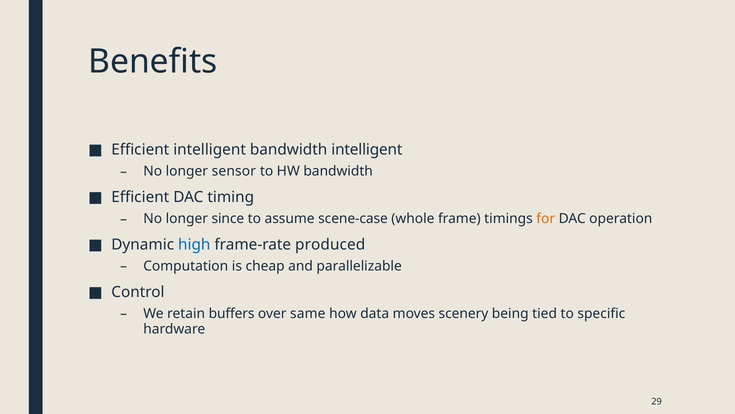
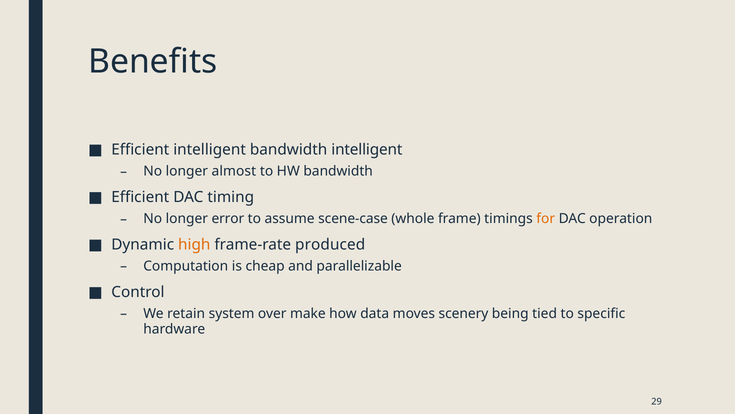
sensor: sensor -> almost
since: since -> error
high colour: blue -> orange
buffers: buffers -> system
same: same -> make
